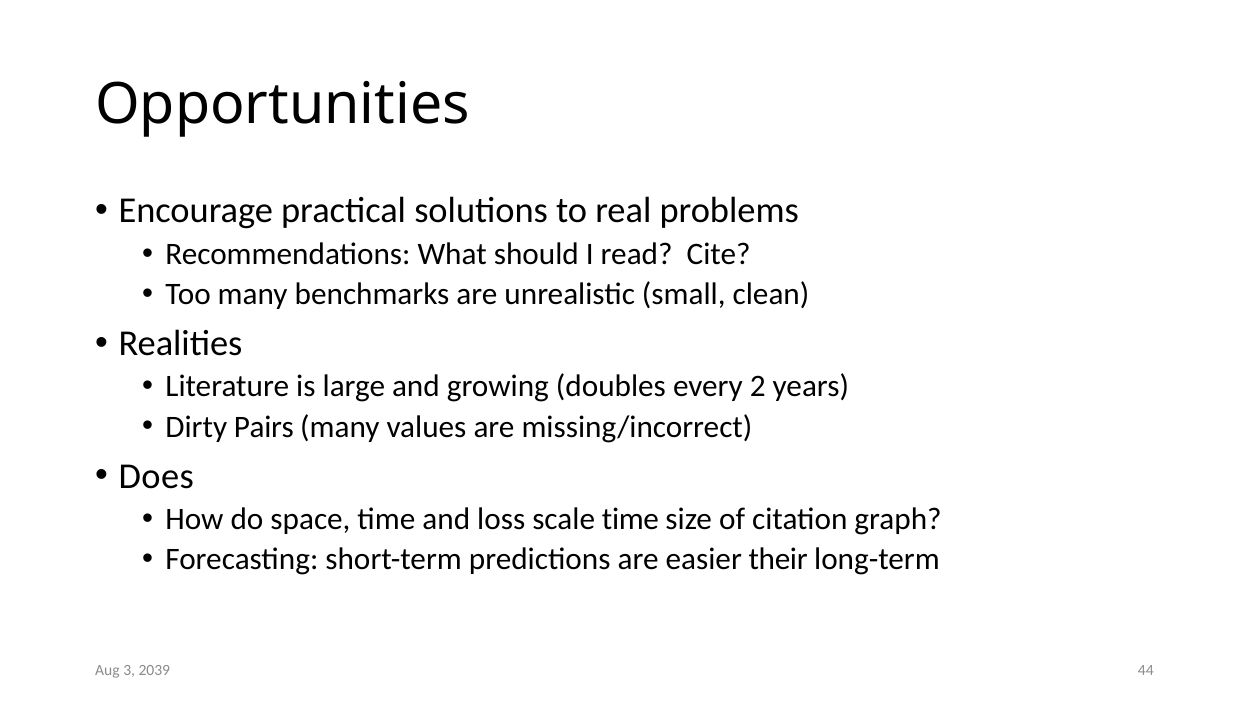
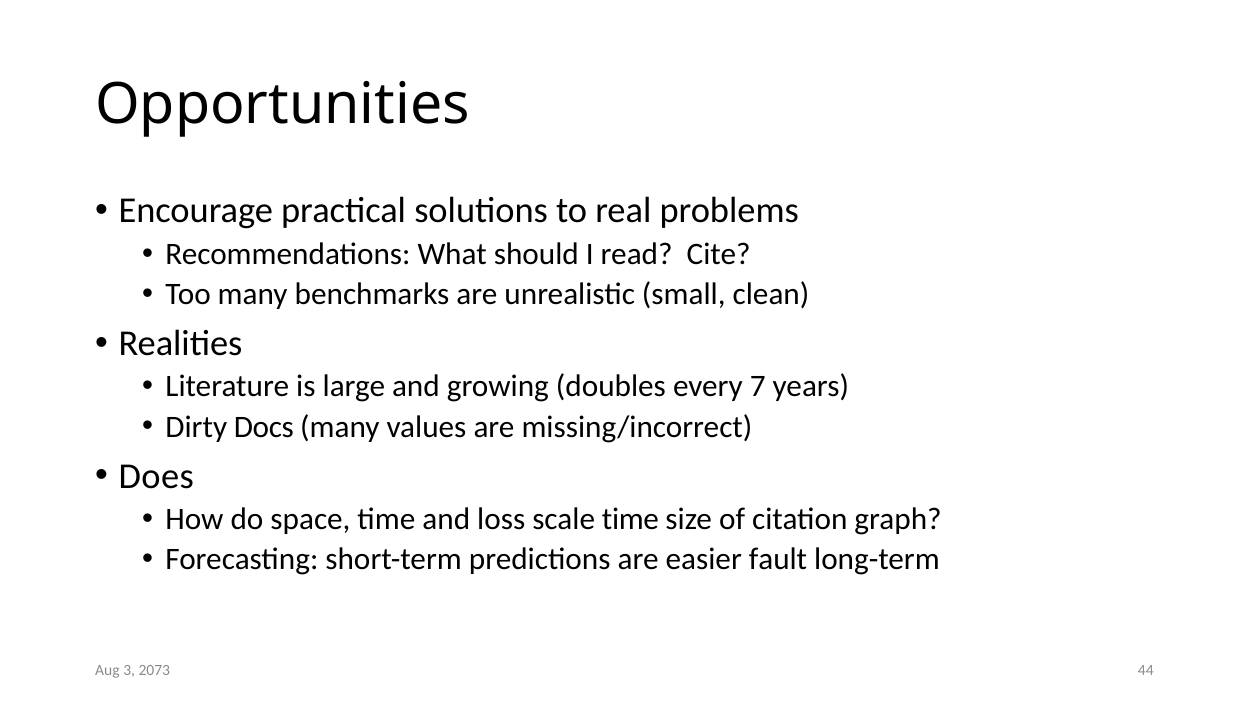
2: 2 -> 7
Pairs: Pairs -> Docs
their: their -> fault
2039: 2039 -> 2073
